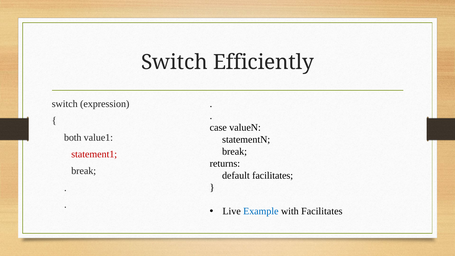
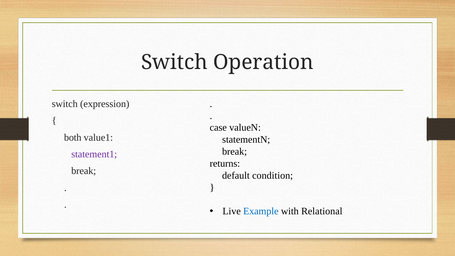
Efficiently: Efficiently -> Operation
statement1 colour: red -> purple
default facilitates: facilitates -> condition
with Facilitates: Facilitates -> Relational
